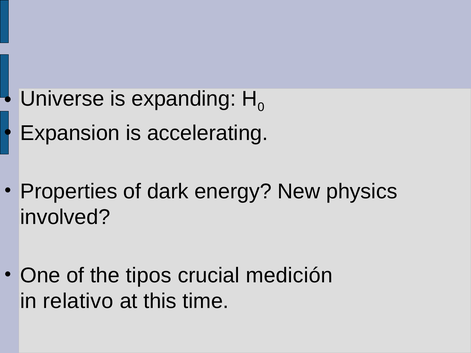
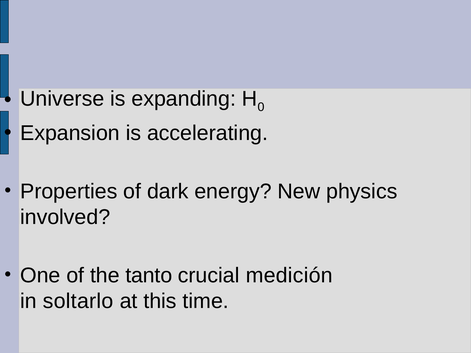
tipos: tipos -> tanto
relativo: relativo -> soltarlo
